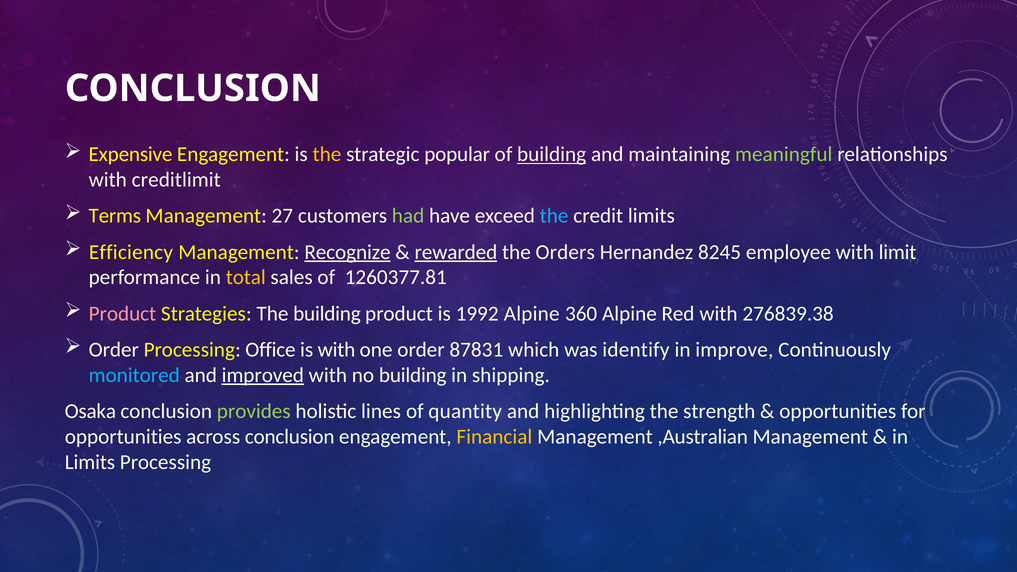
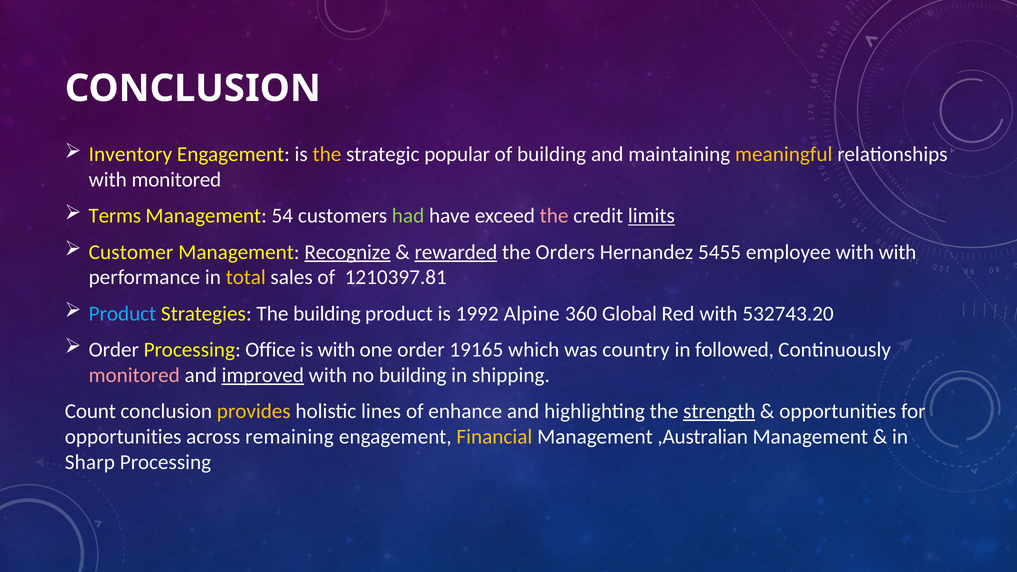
Expensive: Expensive -> Inventory
building at (552, 154) underline: present -> none
meaningful colour: light green -> yellow
with creditlimit: creditlimit -> monitored
27: 27 -> 54
the at (554, 216) colour: light blue -> pink
limits at (651, 216) underline: none -> present
Efficiency: Efficiency -> Customer
8245: 8245 -> 5455
with limit: limit -> with
1260377.81: 1260377.81 -> 1210397.81
Product at (122, 314) colour: pink -> light blue
360 Alpine: Alpine -> Global
276839.38: 276839.38 -> 532743.20
87831: 87831 -> 19165
identify: identify -> country
improve: improve -> followed
monitored at (134, 375) colour: light blue -> pink
Osaka: Osaka -> Count
provides colour: light green -> yellow
quantity: quantity -> enhance
strength underline: none -> present
across conclusion: conclusion -> remaining
Limits at (90, 462): Limits -> Sharp
